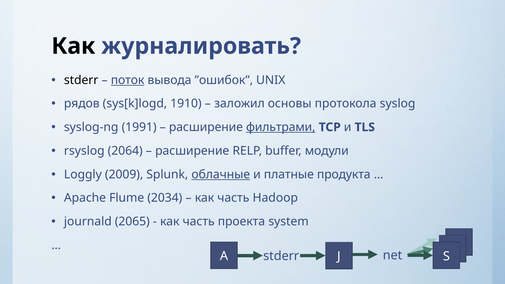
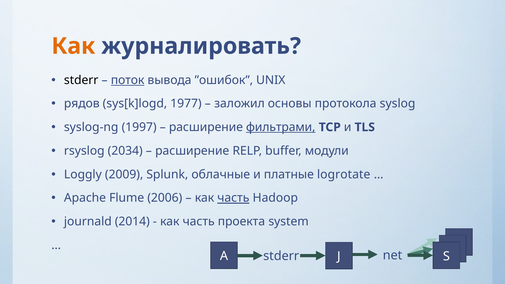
Как at (73, 46) colour: black -> orange
1910: 1910 -> 1977
1991: 1991 -> 1997
2064: 2064 -> 2034
облачные underline: present -> none
продукта: продукта -> logrotate
2034: 2034 -> 2006
часть at (233, 198) underline: none -> present
2065: 2065 -> 2014
